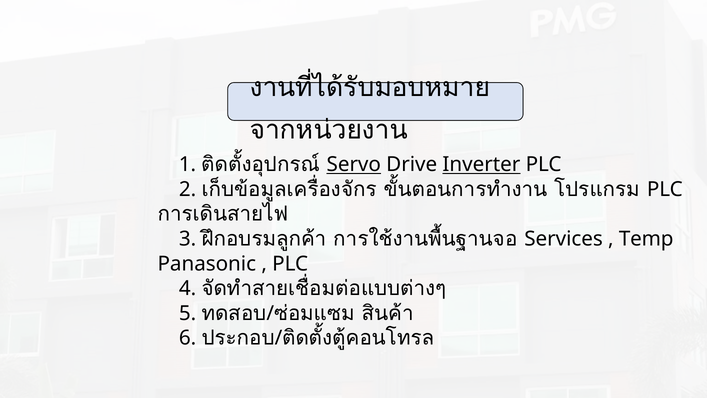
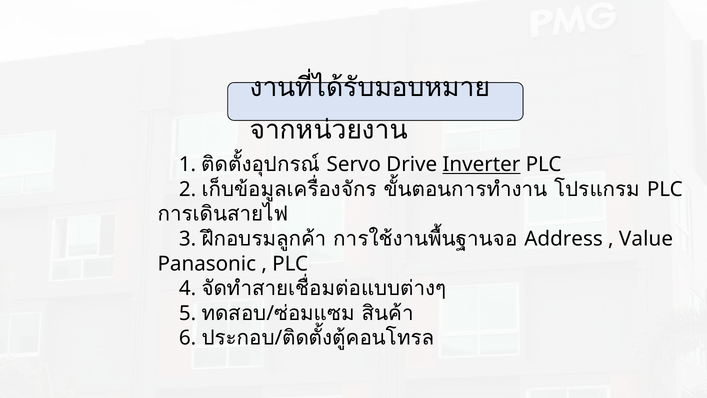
Servo underline: present -> none
Services: Services -> Address
Temp: Temp -> Value
